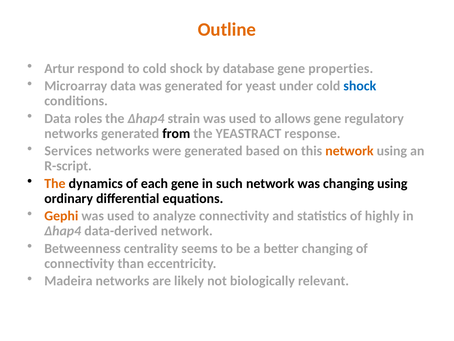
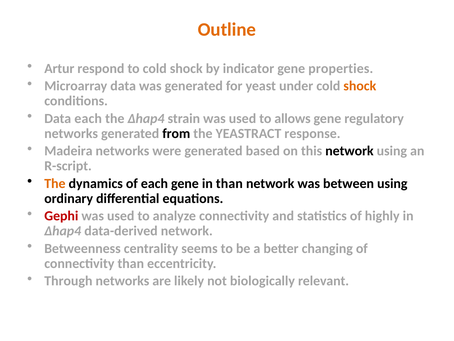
database: database -> indicator
shock at (360, 86) colour: blue -> orange
Data roles: roles -> each
Services: Services -> Madeira
network at (349, 151) colour: orange -> black
in such: such -> than
was changing: changing -> between
Gephi colour: orange -> red
Madeira: Madeira -> Through
